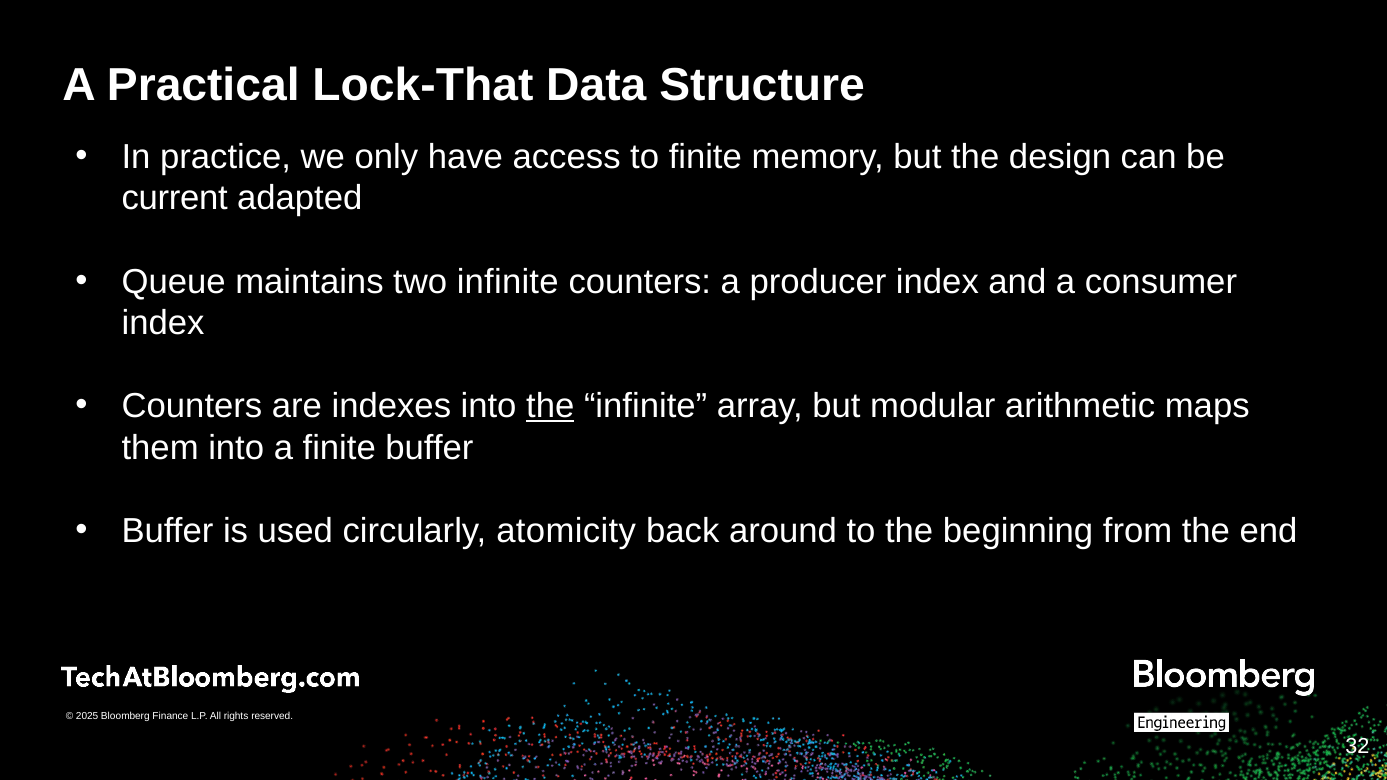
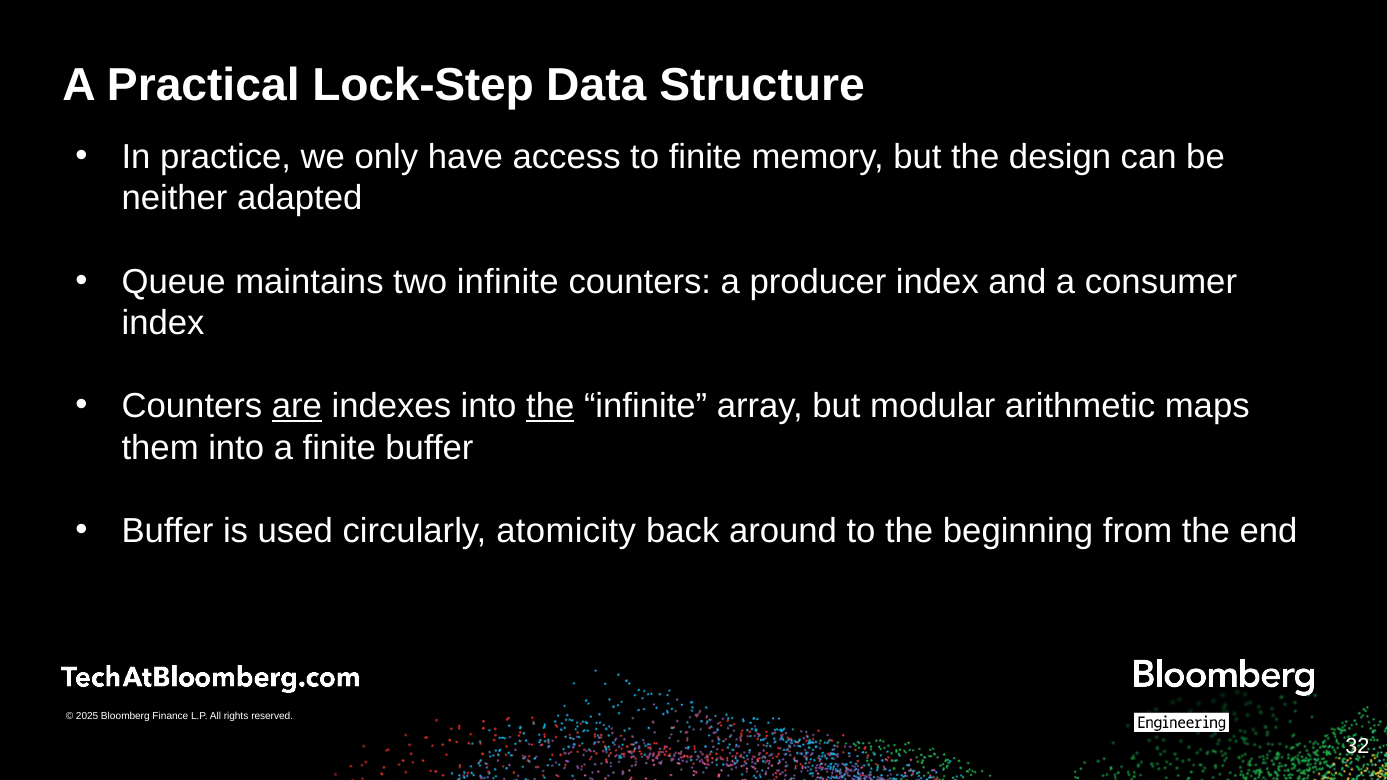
Lock-That: Lock-That -> Lock-Step
current: current -> neither
are underline: none -> present
